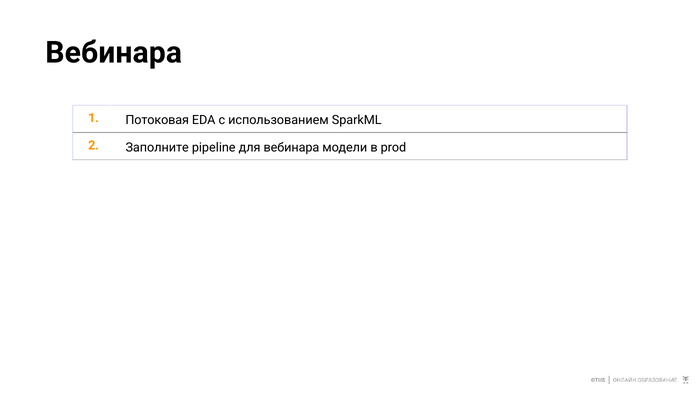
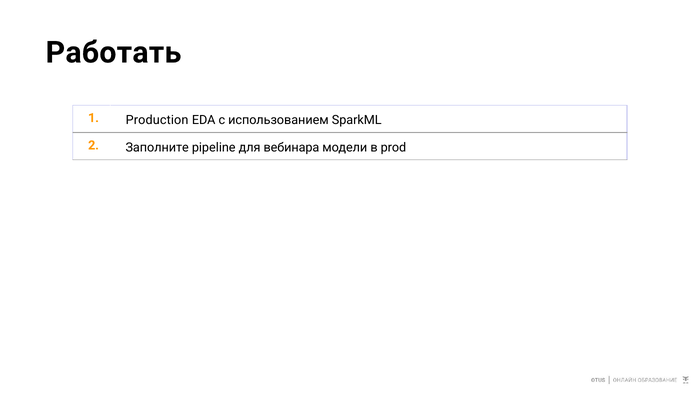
Вебинара at (114, 53): Вебинара -> Работать
Потоковая: Потоковая -> Production
